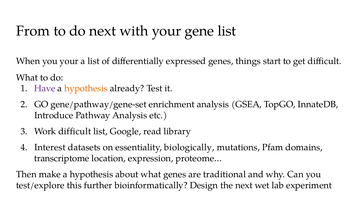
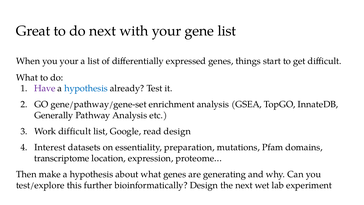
From: From -> Great
hypothesis at (86, 88) colour: orange -> blue
Introduce: Introduce -> Generally
read library: library -> design
biologically: biologically -> preparation
traditional: traditional -> generating
